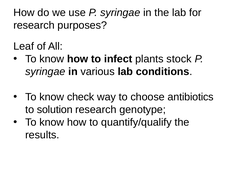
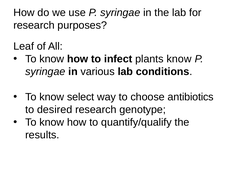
plants stock: stock -> know
check: check -> select
solution: solution -> desired
